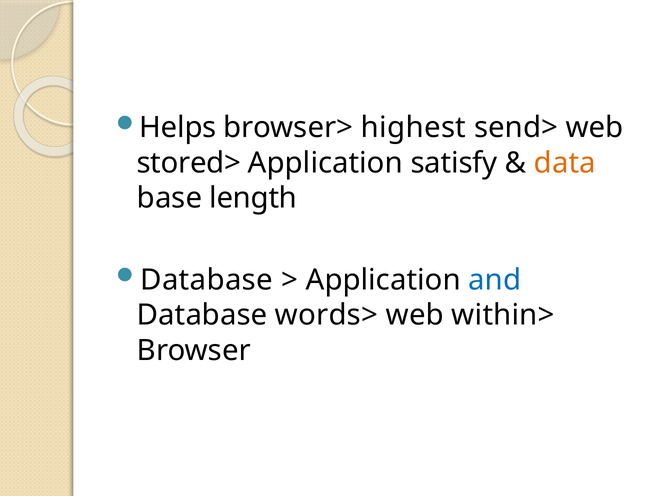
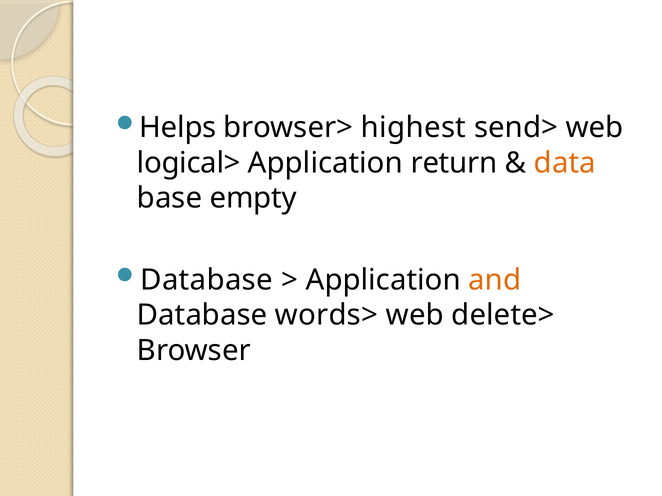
stored>: stored> -> logical>
satisfy: satisfy -> return
length: length -> empty
and colour: blue -> orange
within>: within> -> delete>
